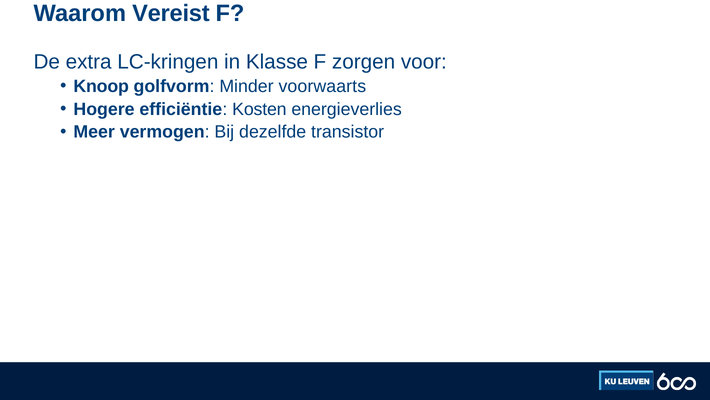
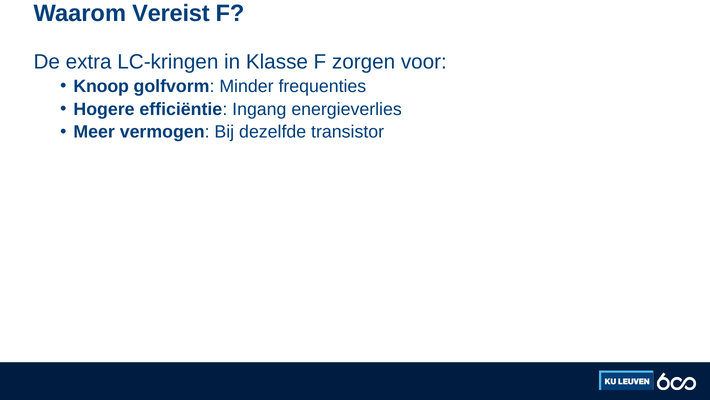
voorwaarts: voorwaarts -> frequenties
Kosten: Kosten -> Ingang
